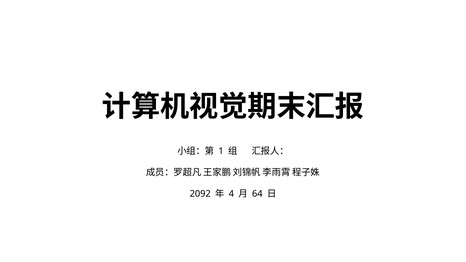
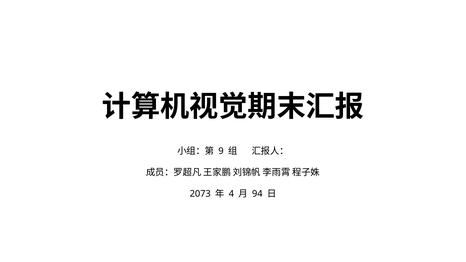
1: 1 -> 9
2092: 2092 -> 2073
64: 64 -> 94
